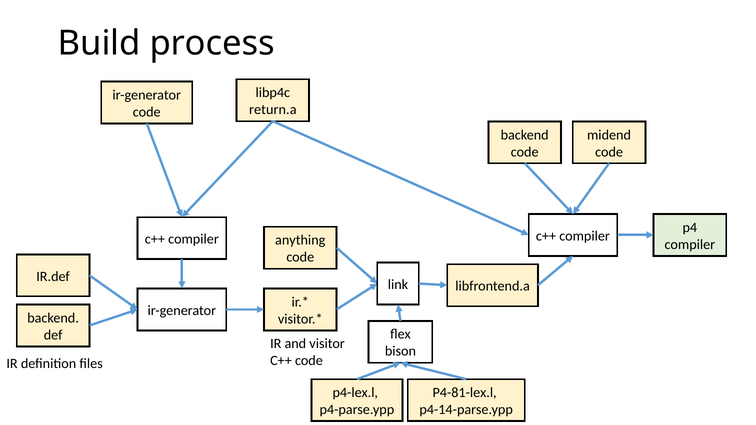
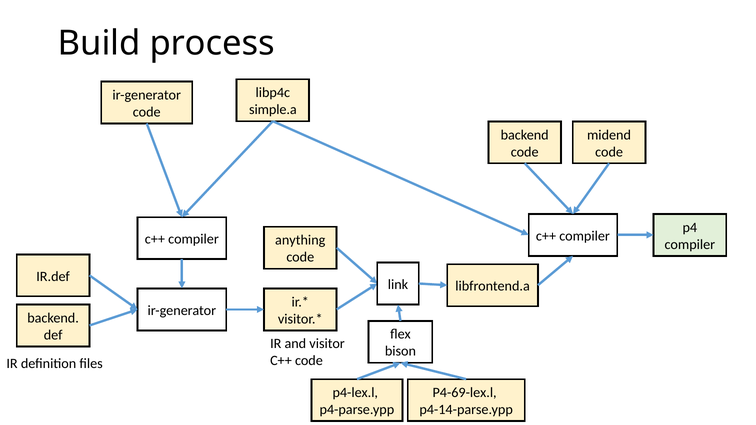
return.a: return.a -> simple.a
P4-81-lex.l: P4-81-lex.l -> P4-69-lex.l
